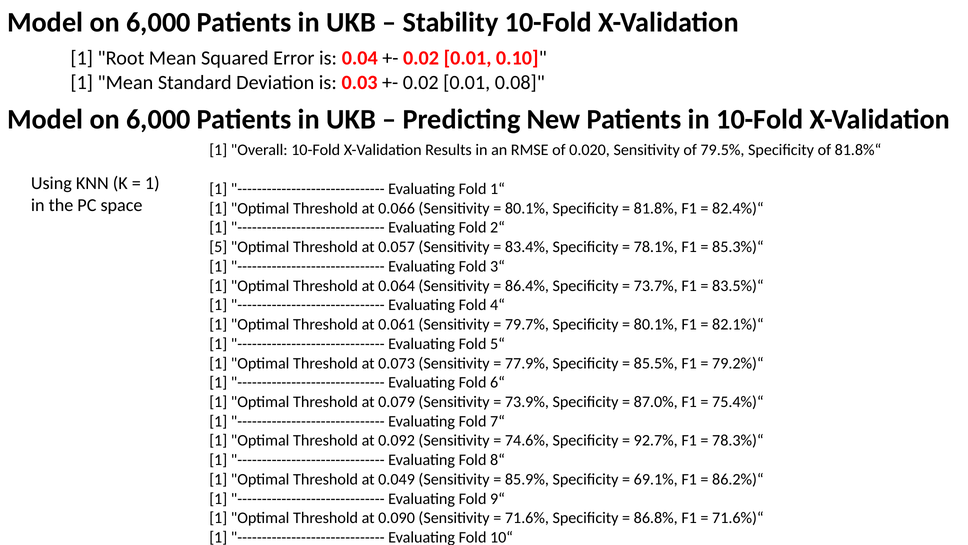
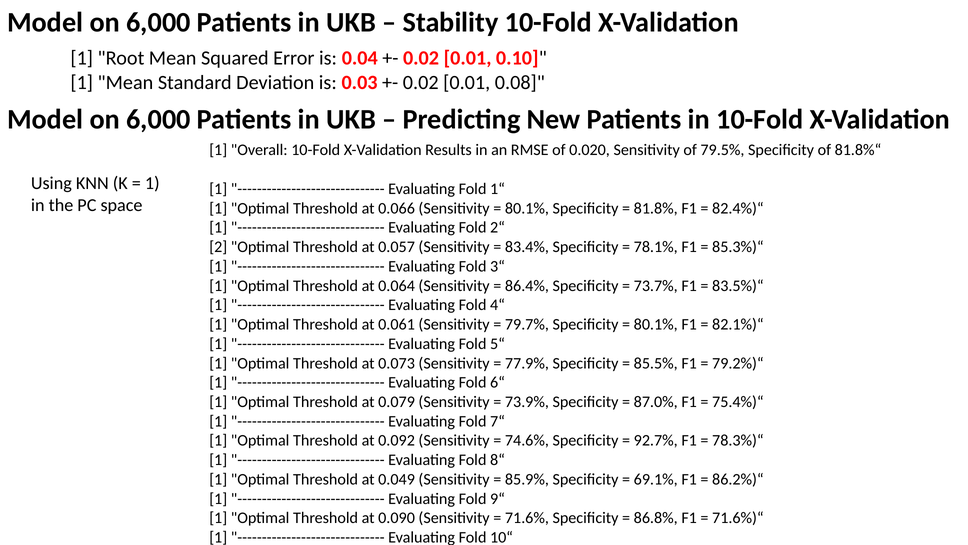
5 at (218, 247): 5 -> 2
